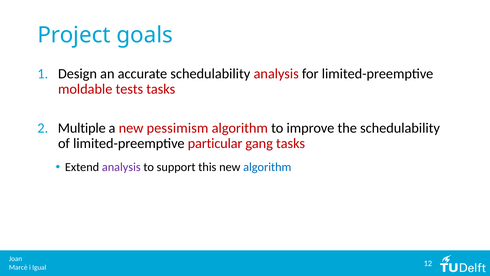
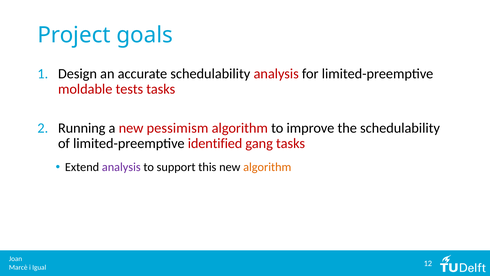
Multiple: Multiple -> Running
particular: particular -> identified
algorithm at (267, 167) colour: blue -> orange
